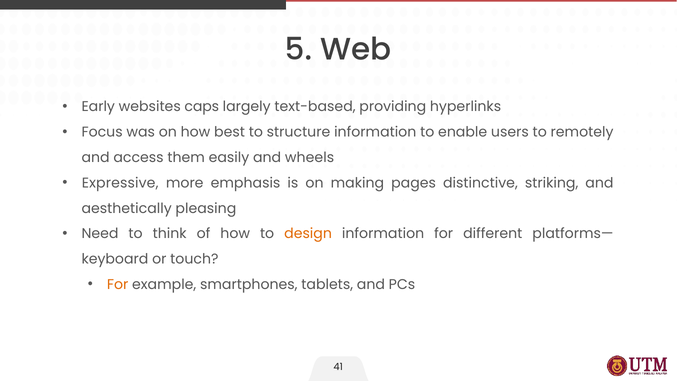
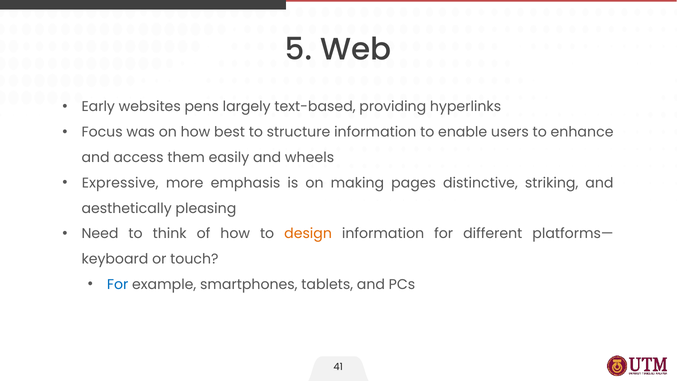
caps: caps -> pens
remotely: remotely -> enhance
For at (118, 284) colour: orange -> blue
